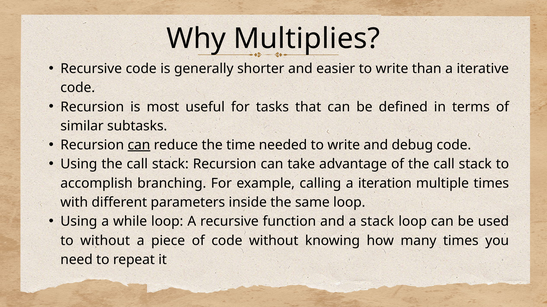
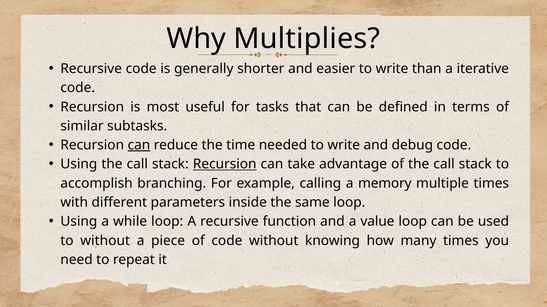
Recursion at (225, 165) underline: none -> present
iteration: iteration -> memory
a stack: stack -> value
